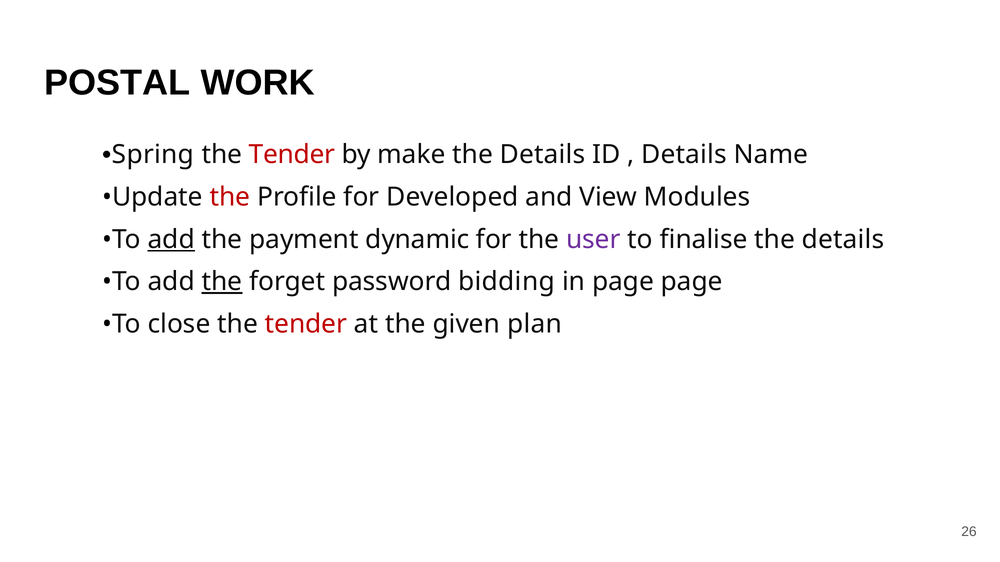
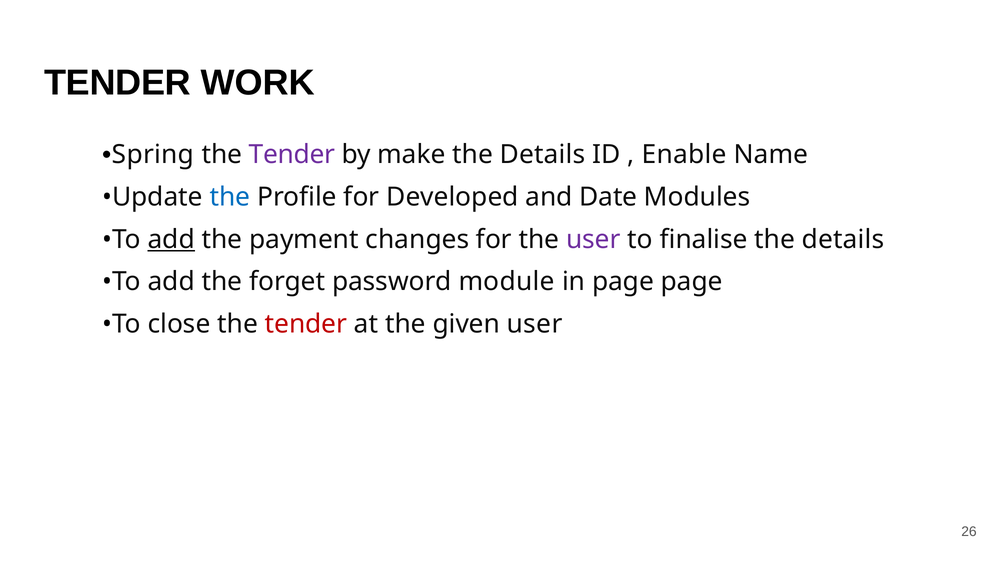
POSTAL at (117, 83): POSTAL -> TENDER
Tender at (292, 155) colour: red -> purple
Details at (684, 155): Details -> Enable
the at (230, 197) colour: red -> blue
View: View -> Date
dynamic: dynamic -> changes
the at (222, 282) underline: present -> none
bidding: bidding -> module
given plan: plan -> user
